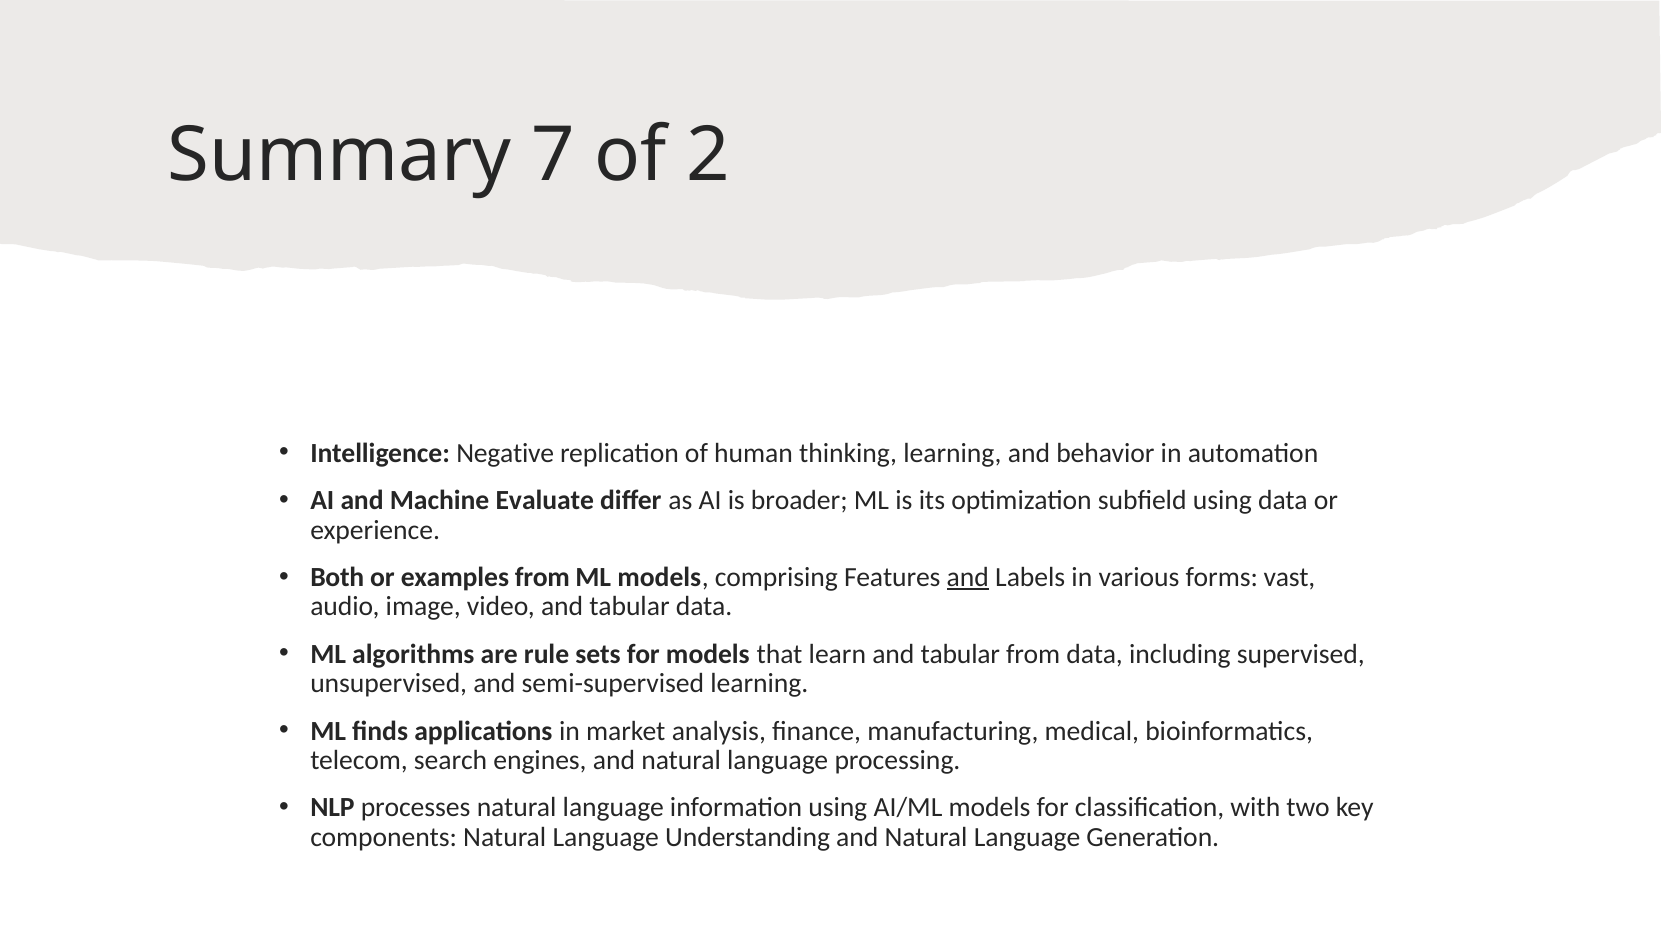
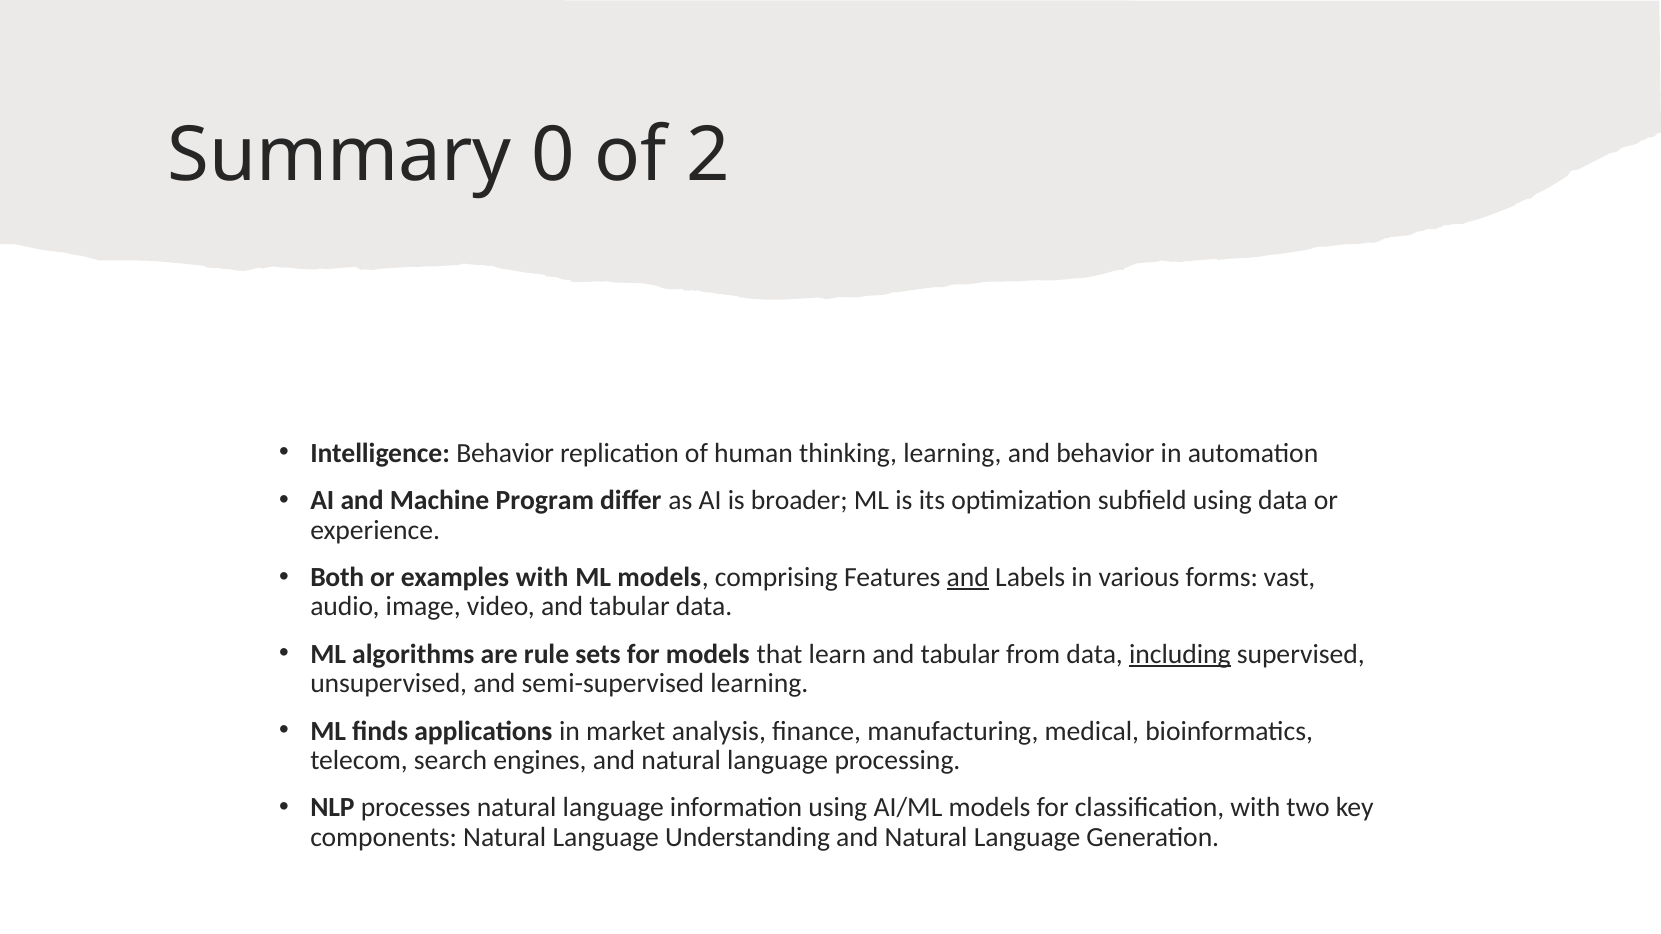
7: 7 -> 0
Intelligence Negative: Negative -> Behavior
Evaluate: Evaluate -> Program
examples from: from -> with
including underline: none -> present
